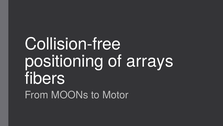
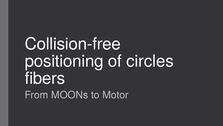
arrays: arrays -> circles
